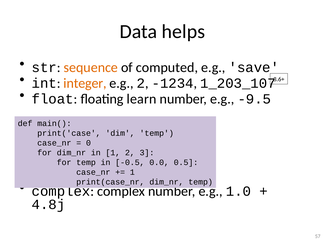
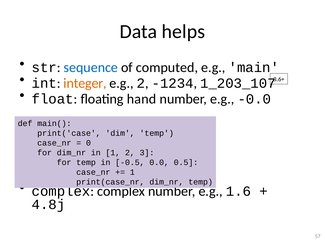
sequence colour: orange -> blue
save: save -> main
learn: learn -> hand
-9.5: -9.5 -> -0.0
1.0: 1.0 -> 1.6
